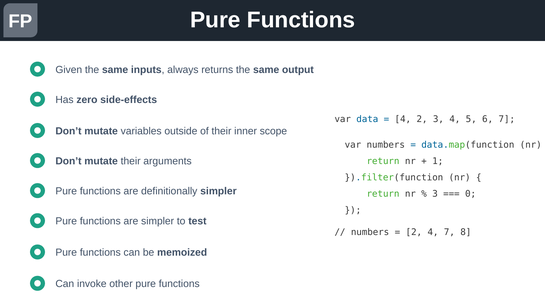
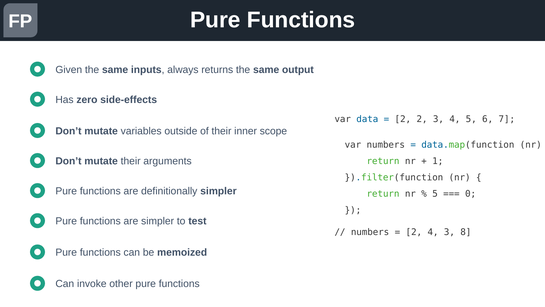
4 at (403, 119): 4 -> 2
3 at (435, 194): 3 -> 5
4 7: 7 -> 3
